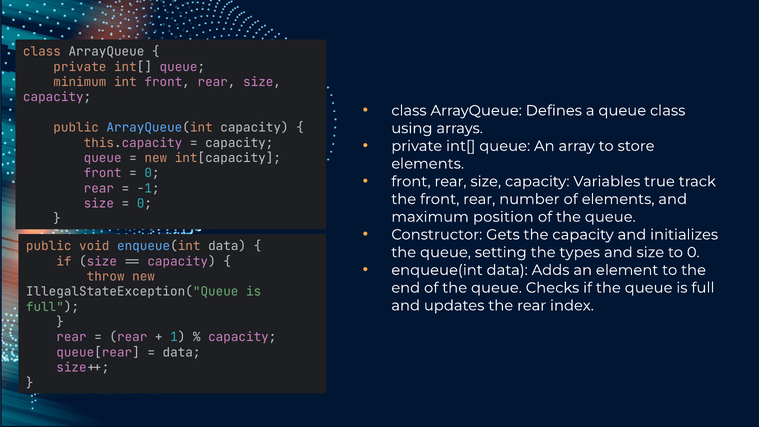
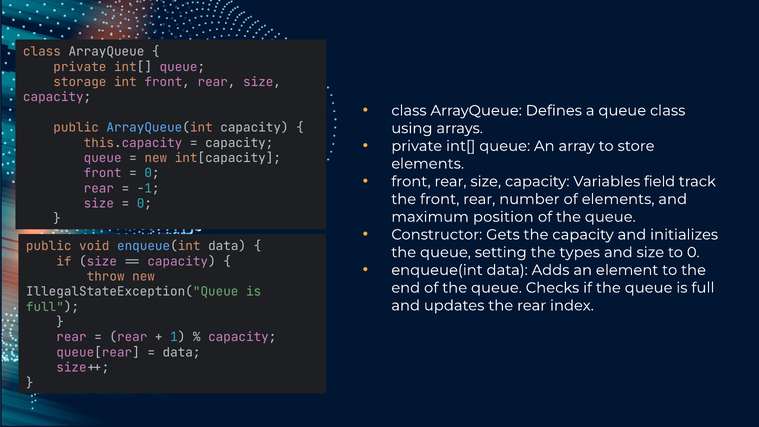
minimum: minimum -> storage
true: true -> field
